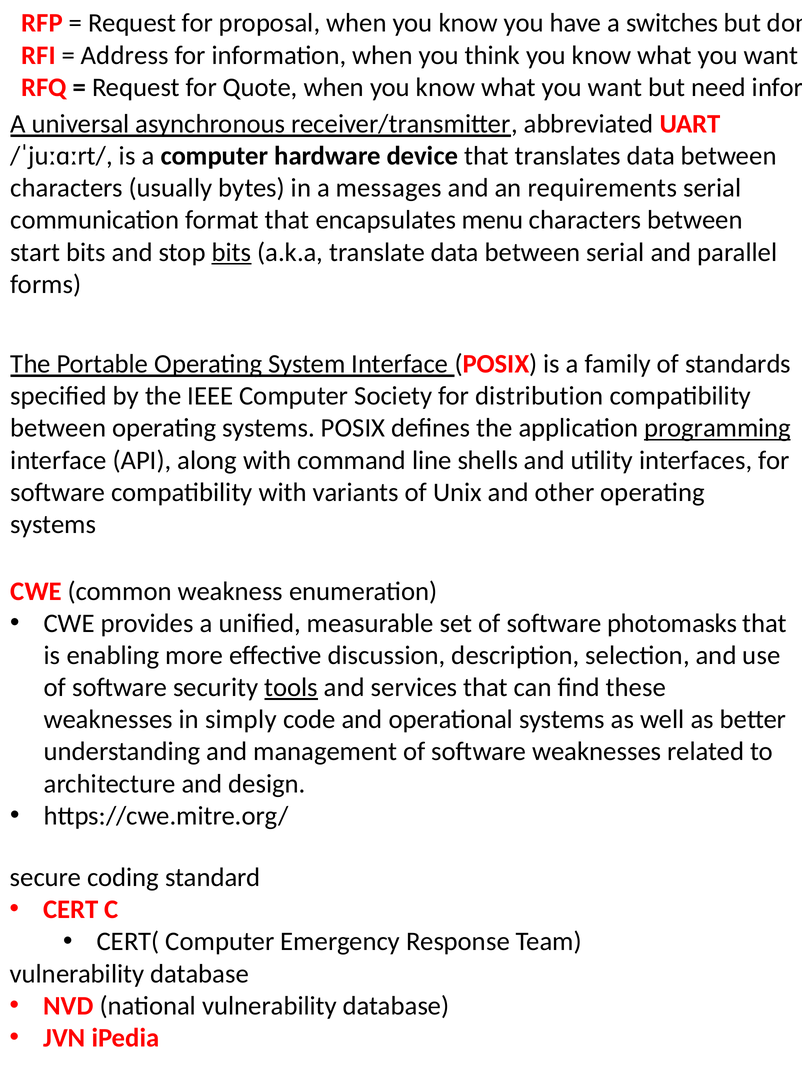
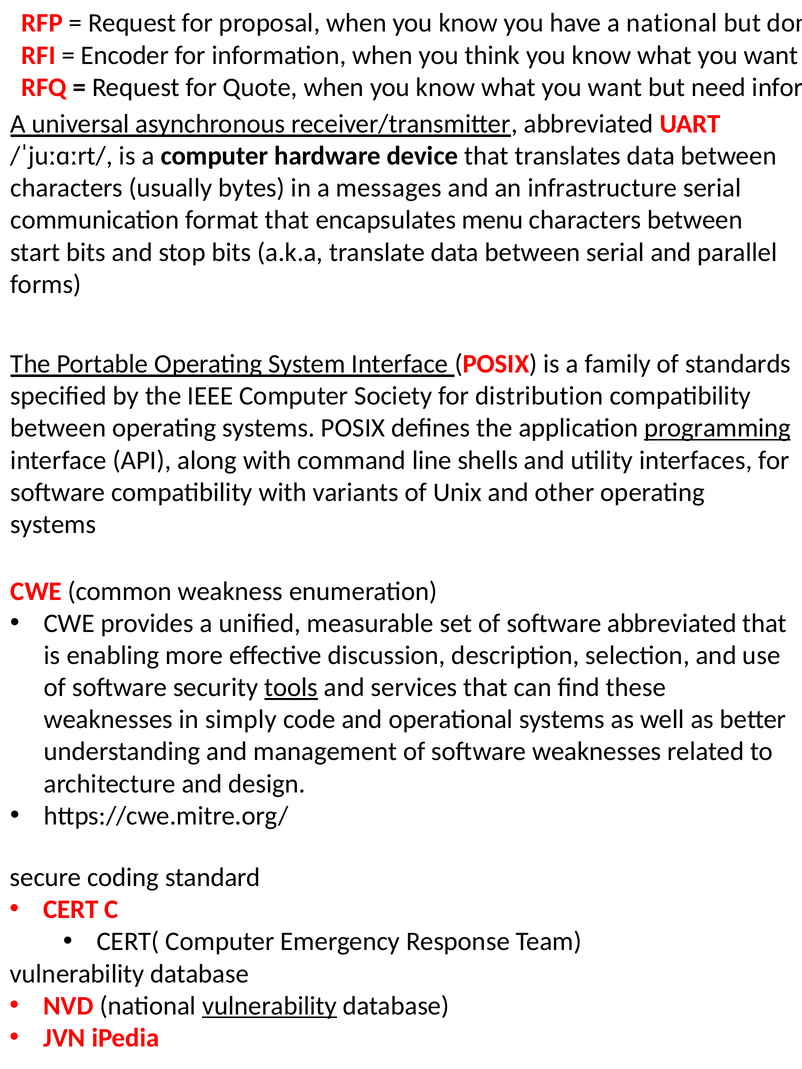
a switches: switches -> national
Address: Address -> Encoder
an requirements: requirements -> infrastructure
bits at (231, 252) underline: present -> none
software photomasks: photomasks -> abbreviated
vulnerability at (270, 1006) underline: none -> present
